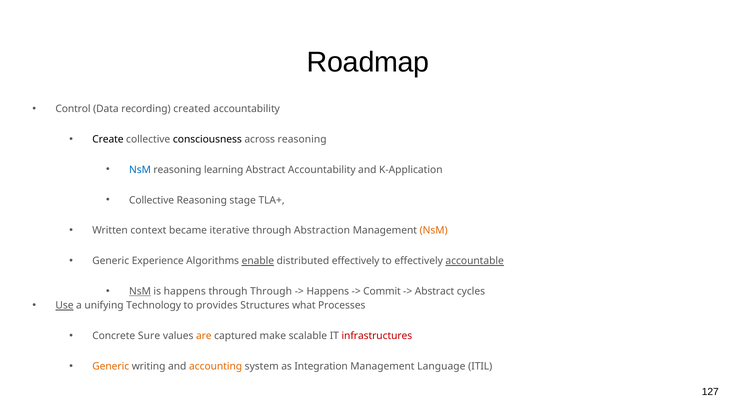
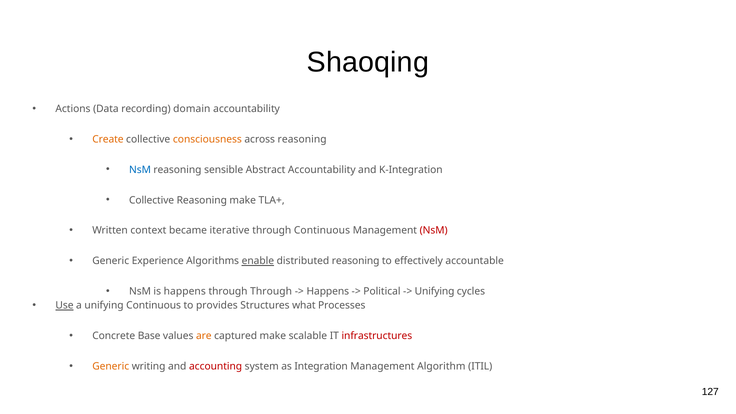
Roadmap: Roadmap -> Shaoqing
Control: Control -> Actions
created: created -> domain
Create colour: black -> orange
consciousness colour: black -> orange
learning: learning -> sensible
K-Application: K-Application -> K-Integration
Reasoning stage: stage -> make
through Abstraction: Abstraction -> Continuous
NsM at (434, 231) colour: orange -> red
distributed effectively: effectively -> reasoning
accountable underline: present -> none
NsM at (140, 292) underline: present -> none
Commit: Commit -> Political
Abstract at (435, 292): Abstract -> Unifying
unifying Technology: Technology -> Continuous
Sure: Sure -> Base
accounting colour: orange -> red
Language: Language -> Algorithm
